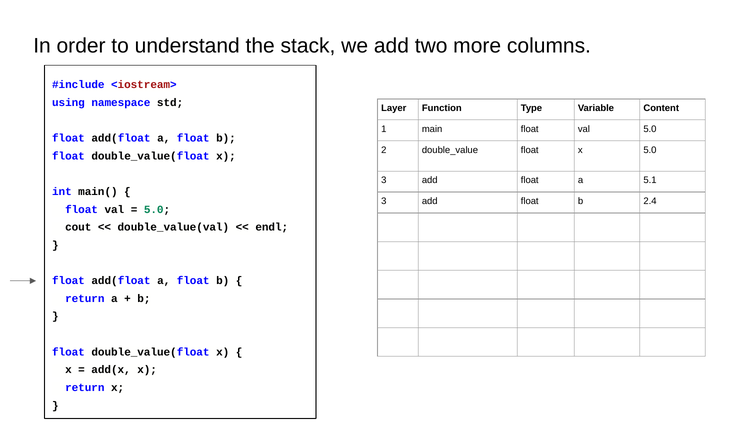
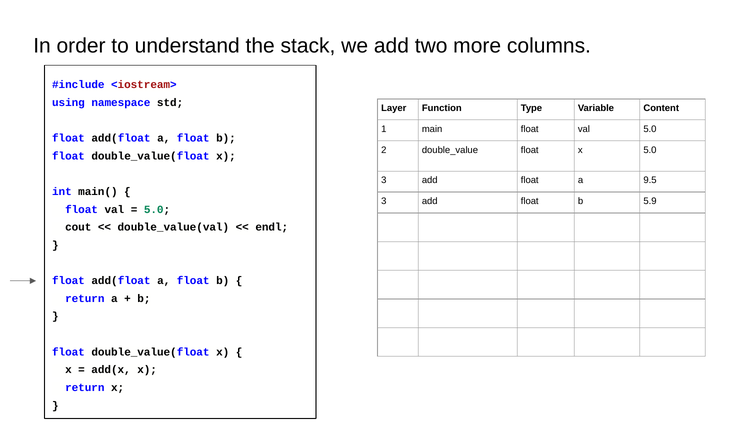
5.1: 5.1 -> 9.5
2.4: 2.4 -> 5.9
